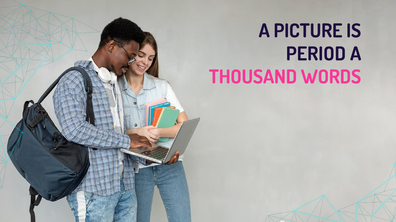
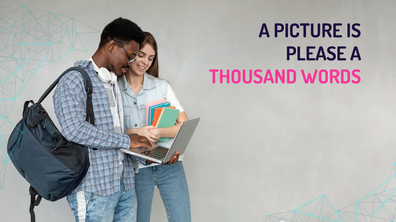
PERIOD: PERIOD -> PLEASE
